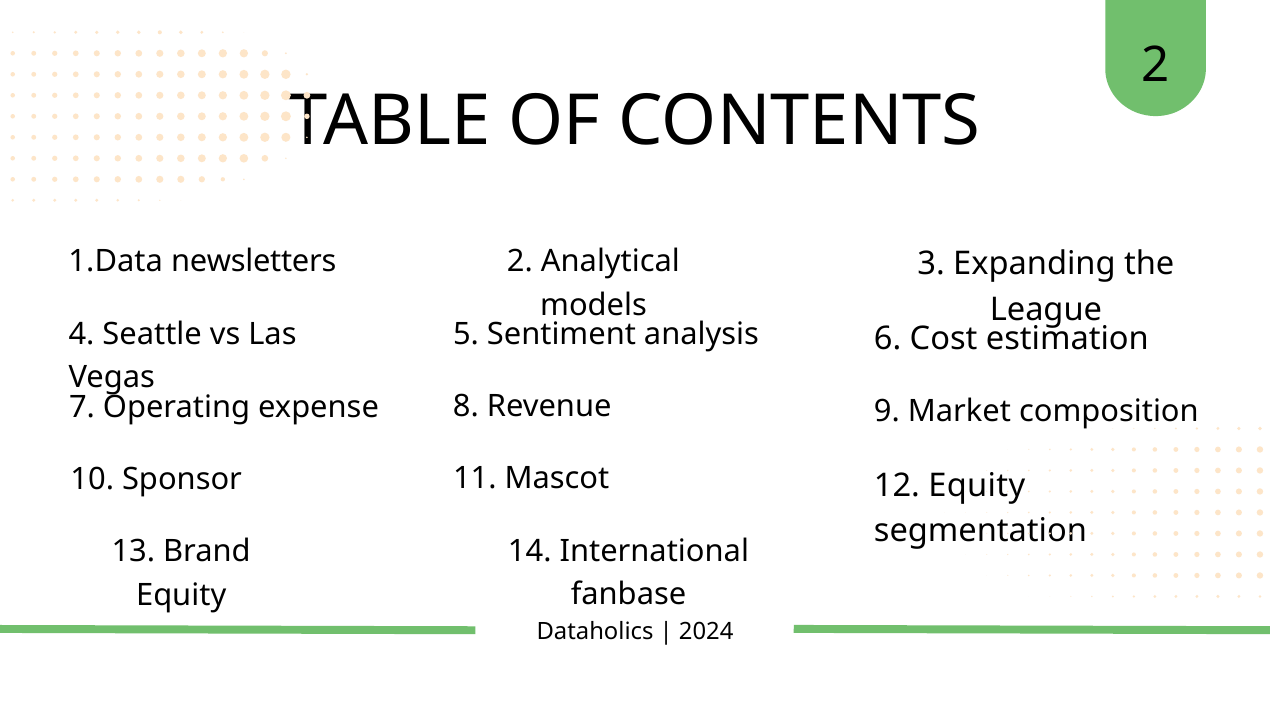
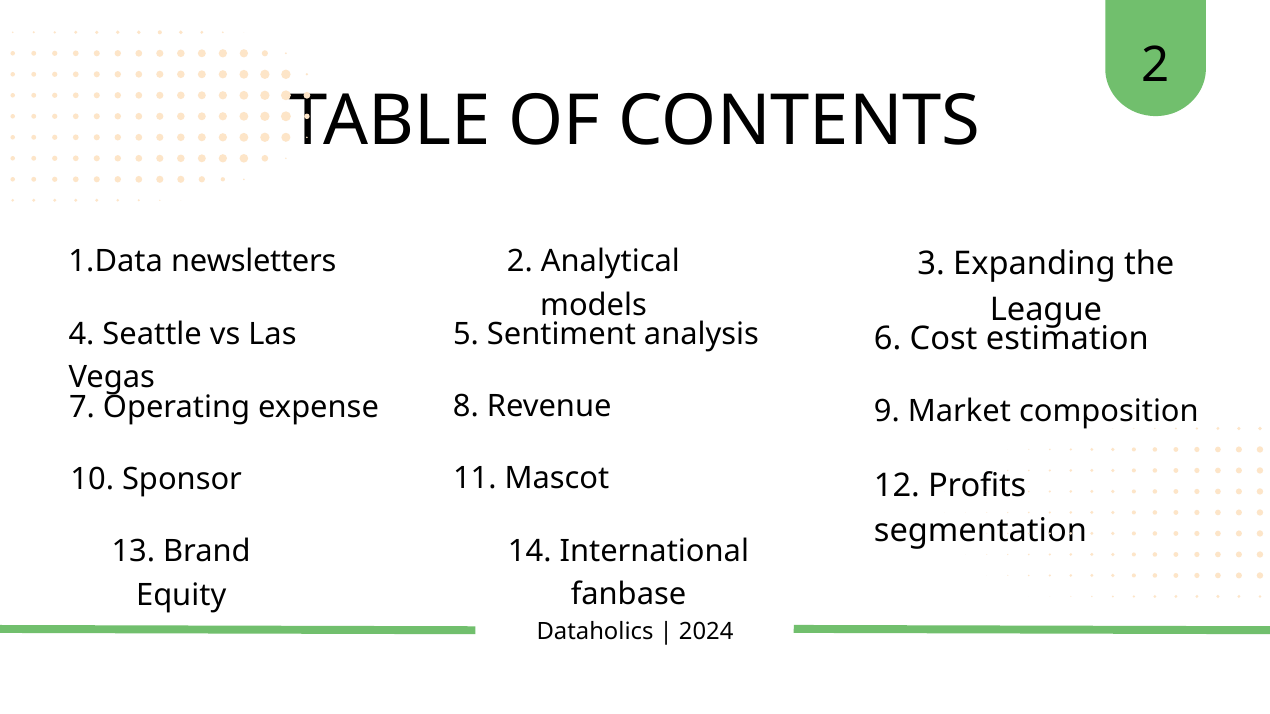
12 Equity: Equity -> Profits
